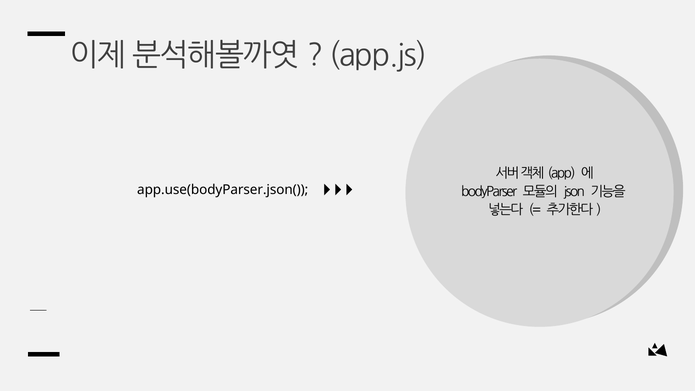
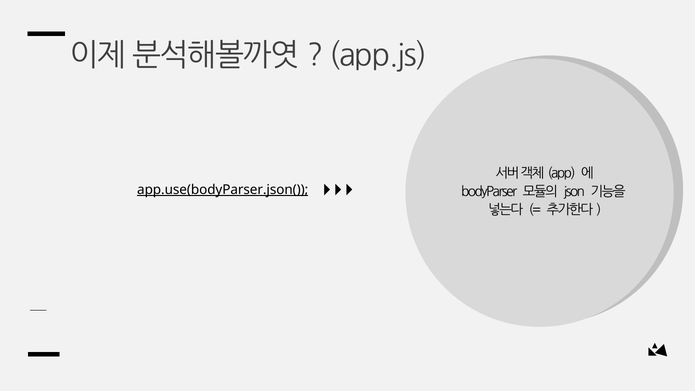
app.use(bodyParser.json( underline: none -> present
